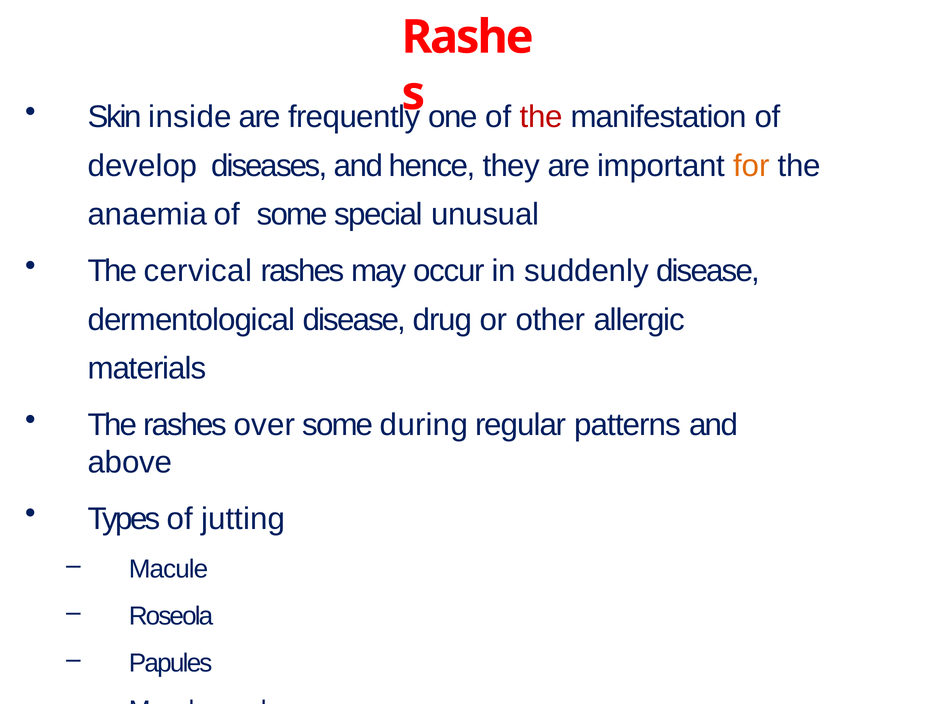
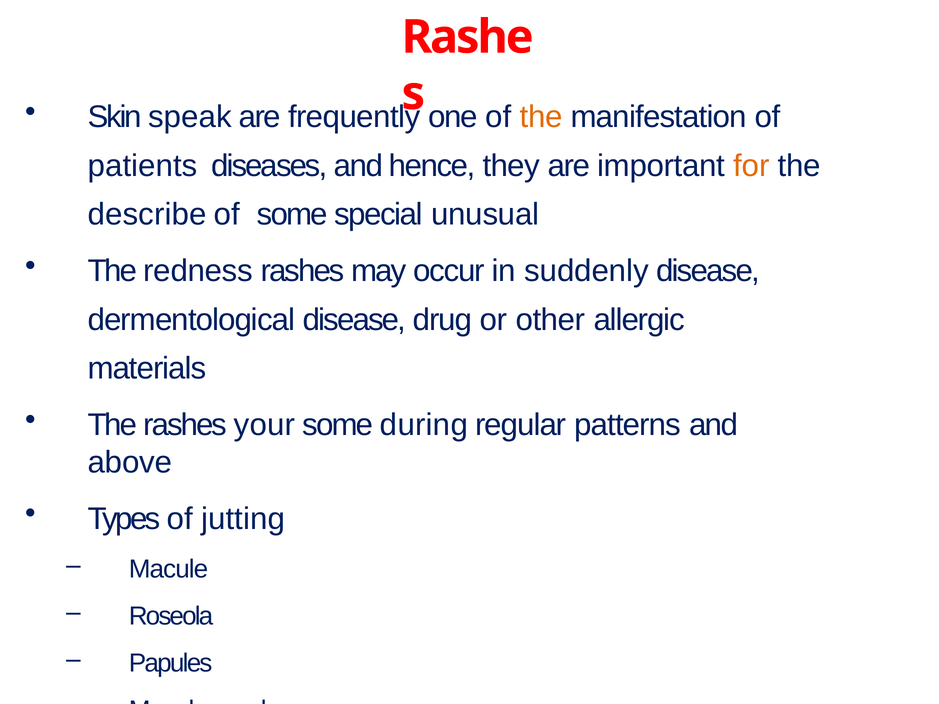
inside: inside -> speak
the at (541, 117) colour: red -> orange
develop: develop -> patients
anaemia: anaemia -> describe
cervical: cervical -> redness
over: over -> your
